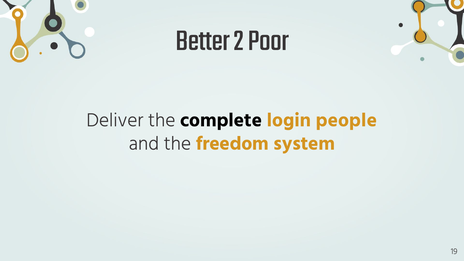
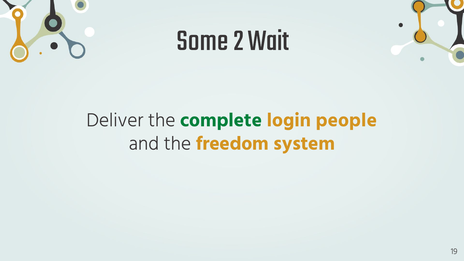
Better: Better -> Some
Poor: Poor -> Wait
complete colour: black -> green
